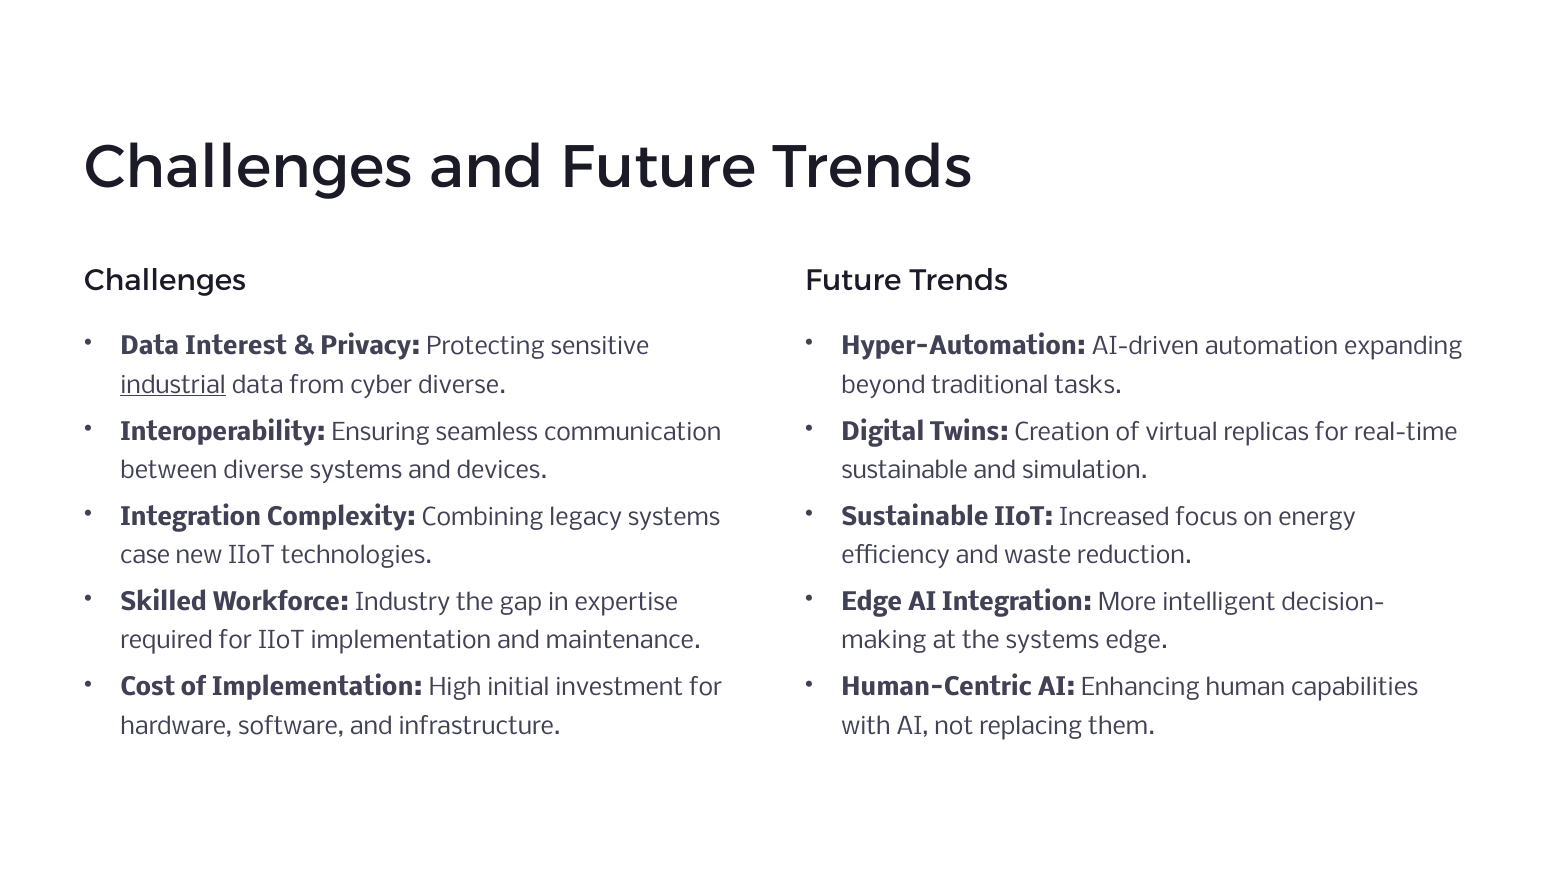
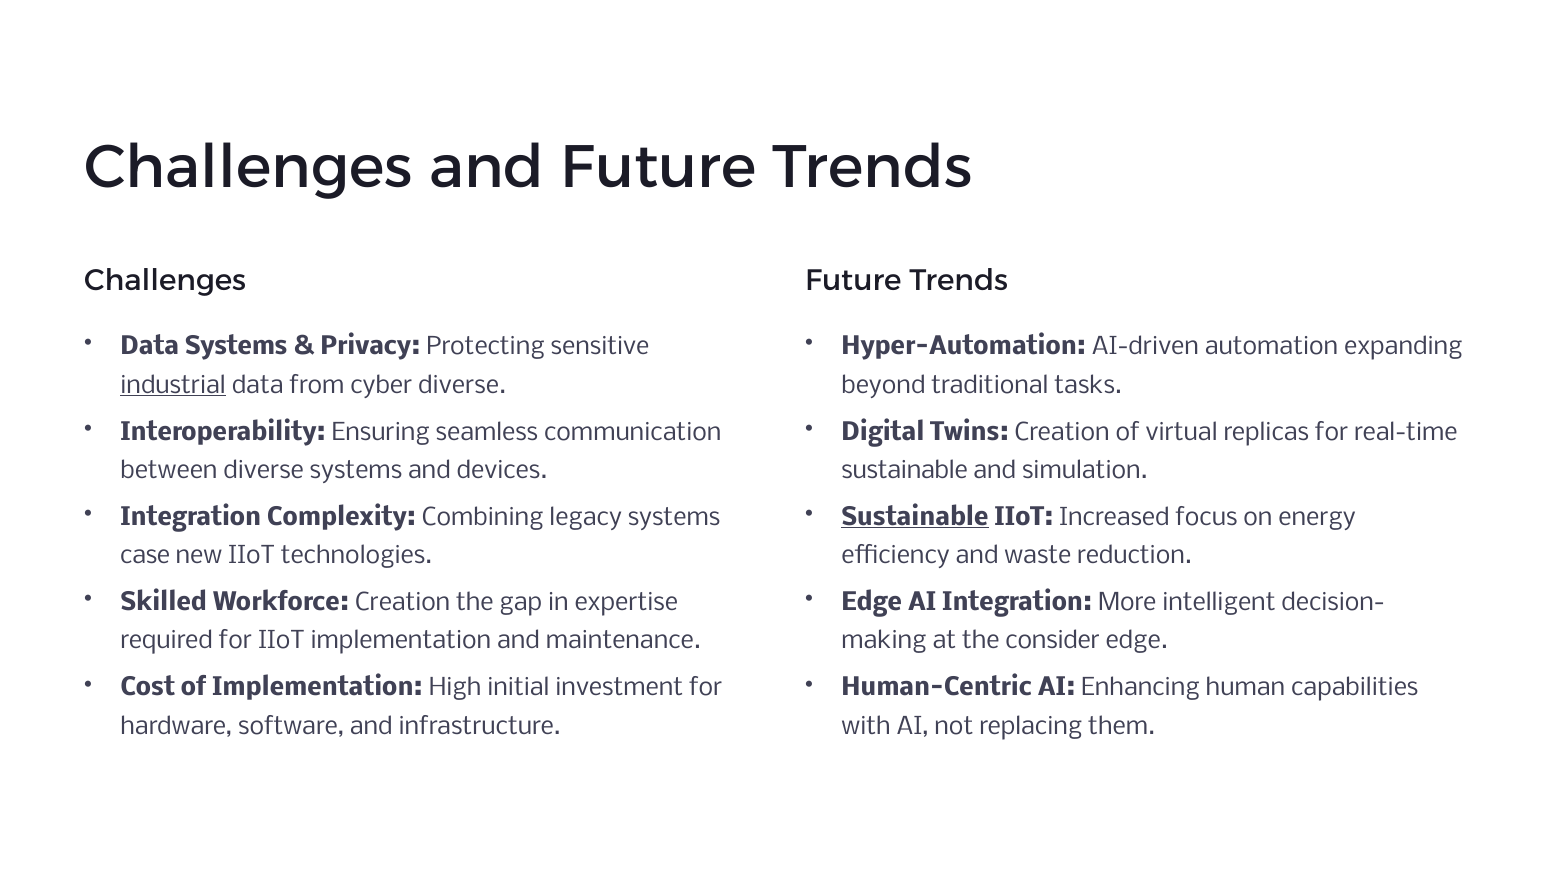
Data Interest: Interest -> Systems
Sustainable at (915, 517) underline: none -> present
Workforce Industry: Industry -> Creation
the systems: systems -> consider
